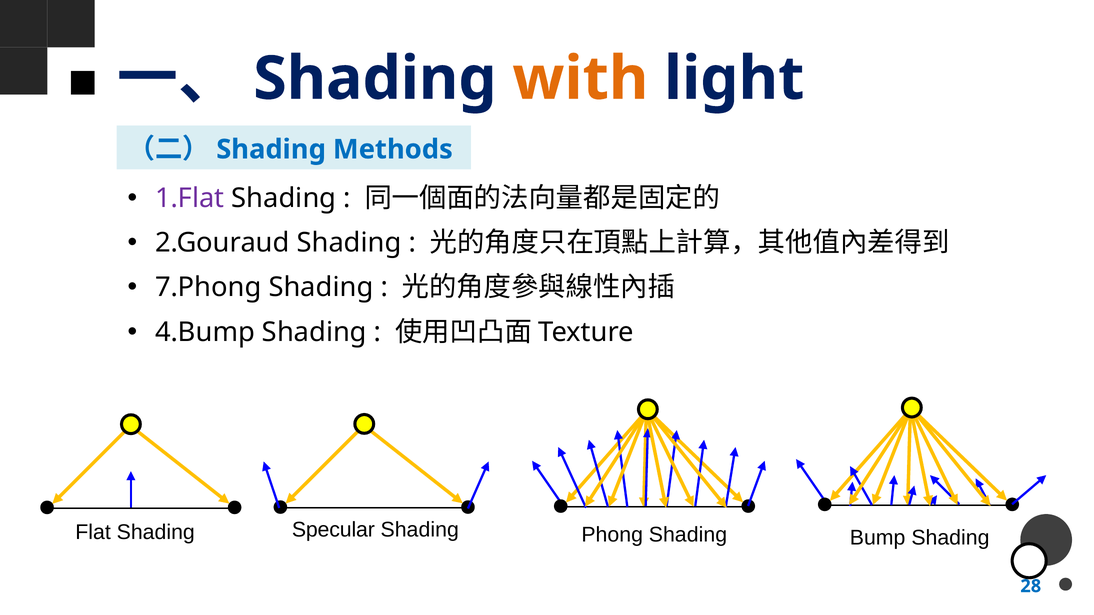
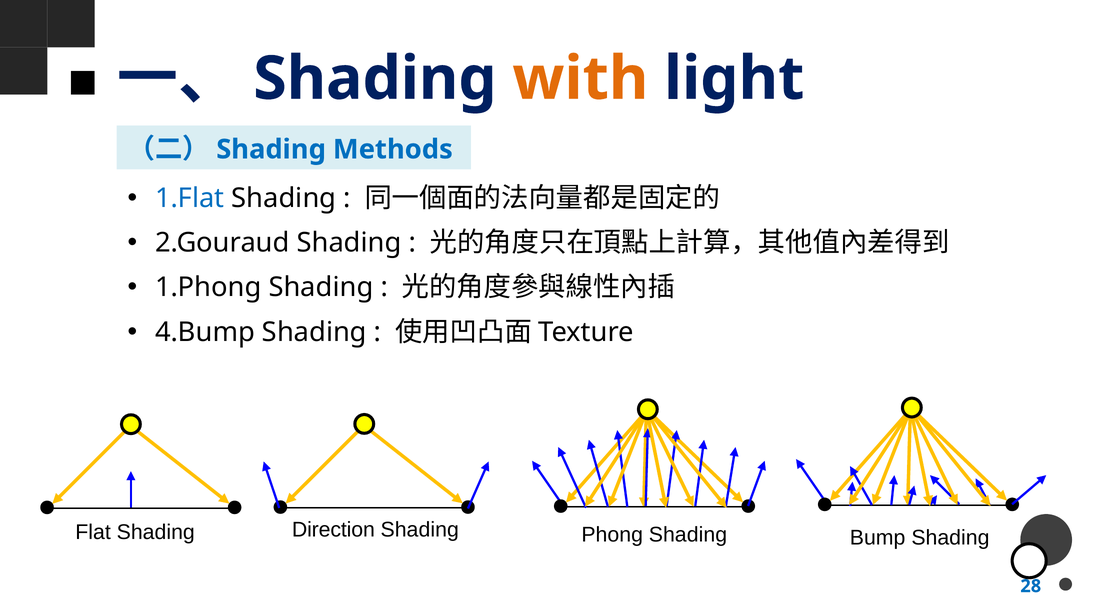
1.Flat colour: purple -> blue
7.Phong: 7.Phong -> 1.Phong
Specular: Specular -> Direction
